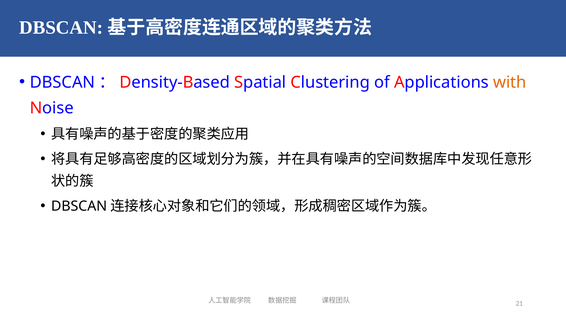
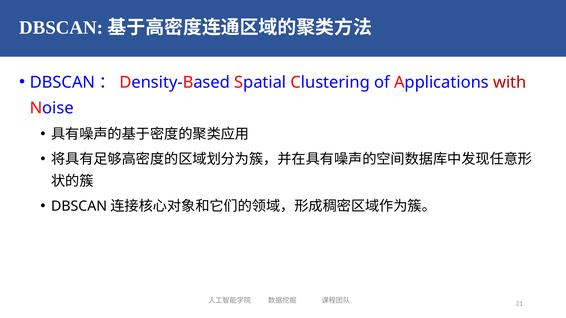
with colour: orange -> red
